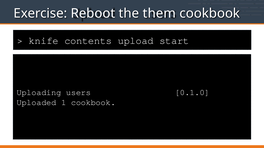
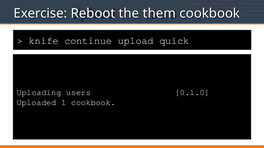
contents: contents -> continue
start: start -> quick
